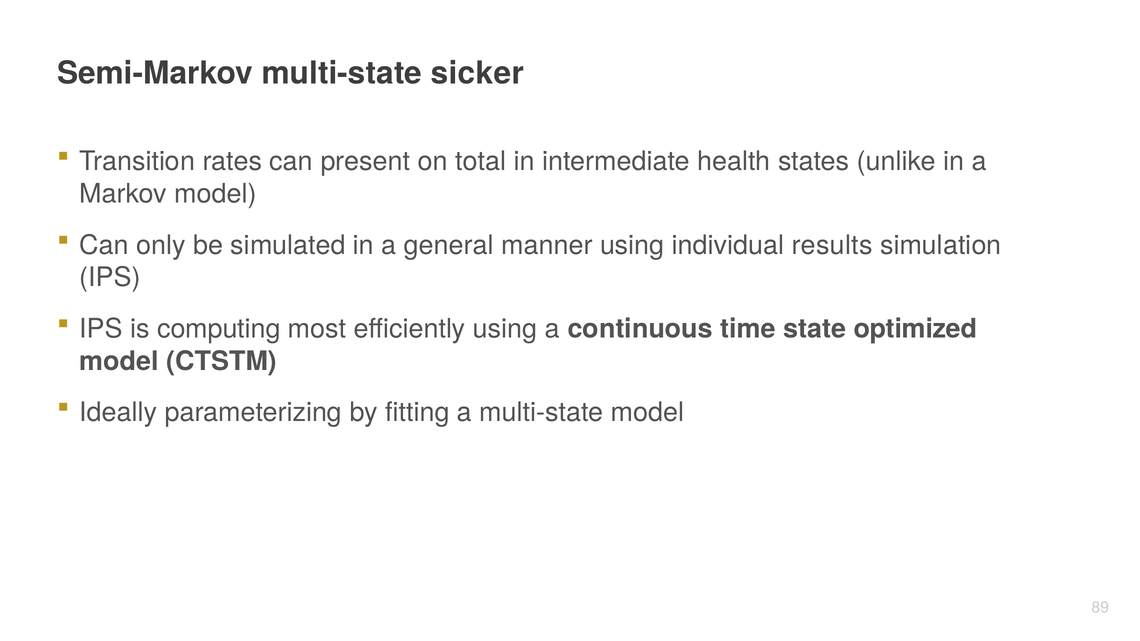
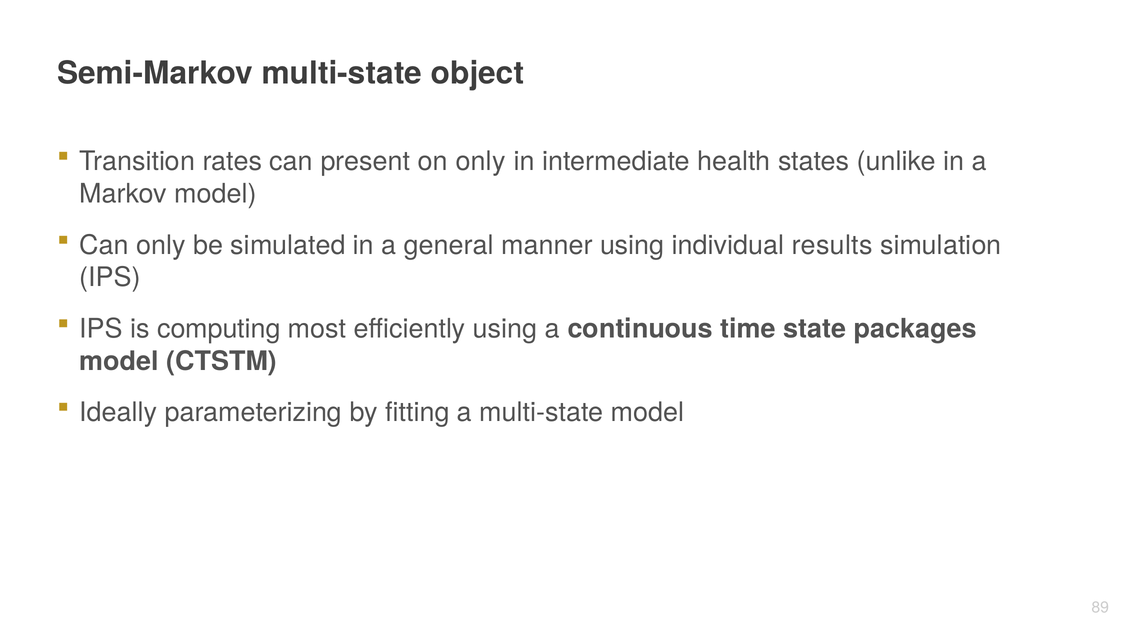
sicker: sicker -> object
on total: total -> only
optimized: optimized -> packages
